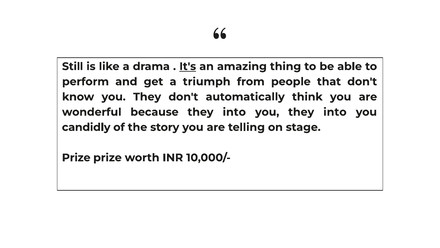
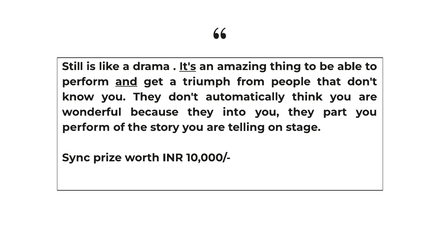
and underline: none -> present
you they into: into -> part
candidly at (86, 127): candidly -> perform
Prize at (76, 157): Prize -> Sync
